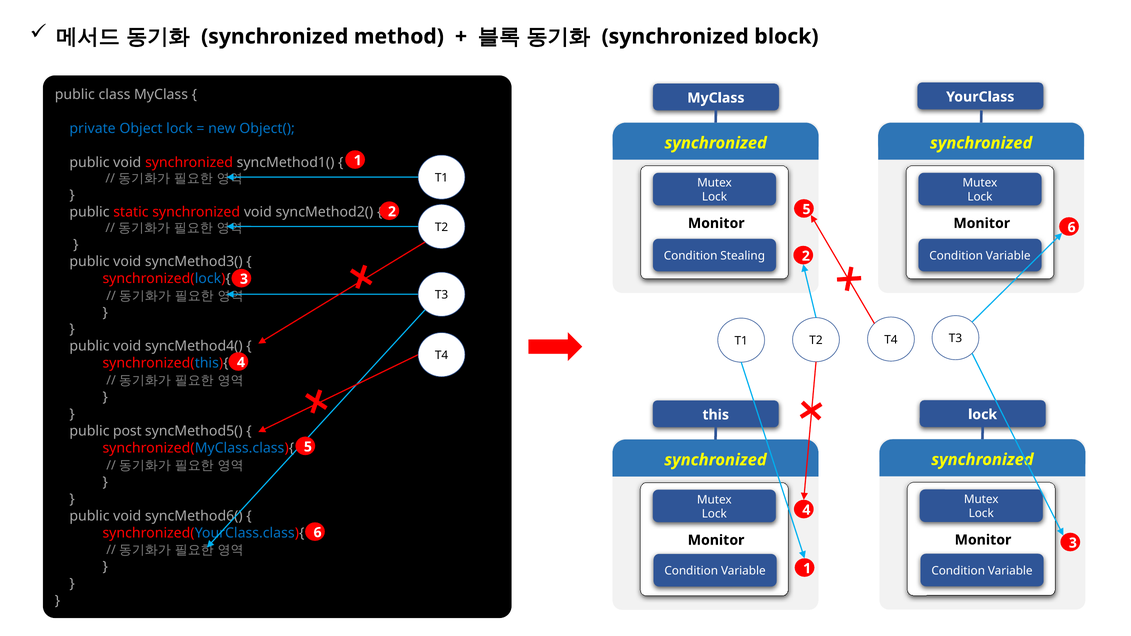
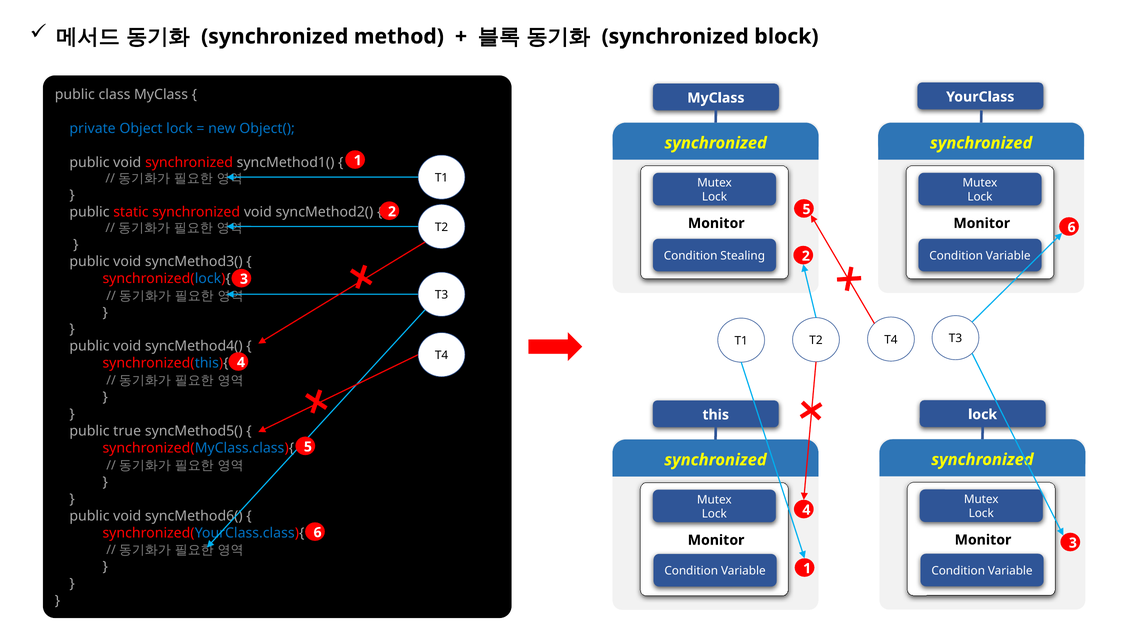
post: post -> true
